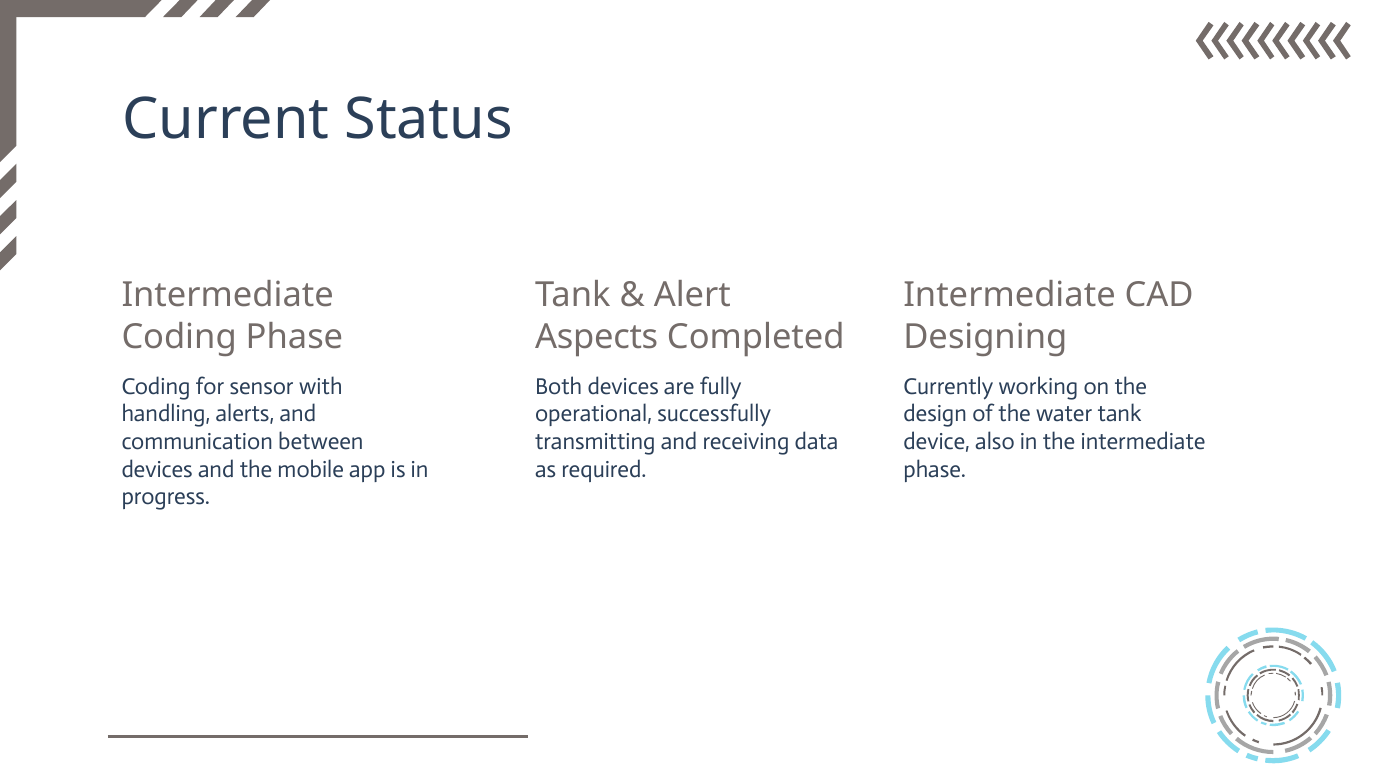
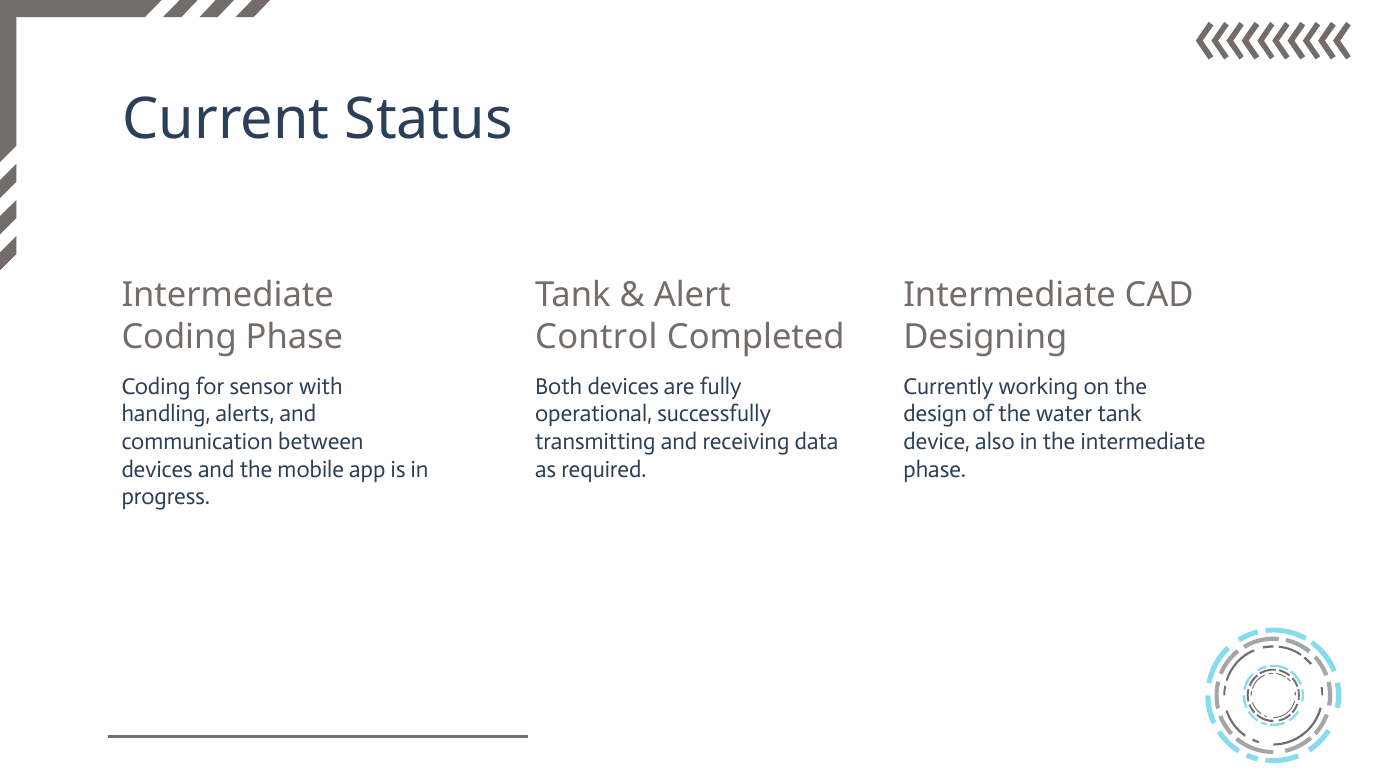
Aspects: Aspects -> Control
